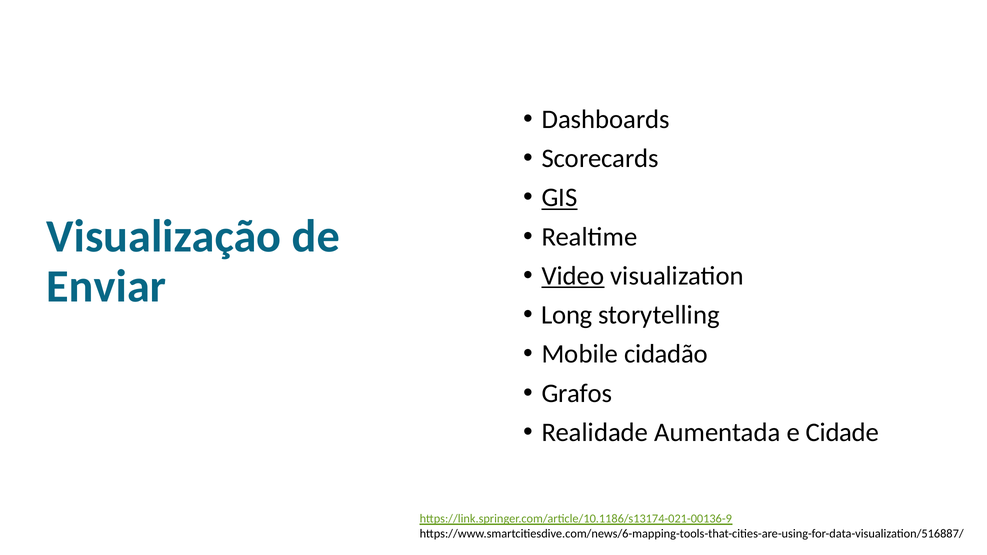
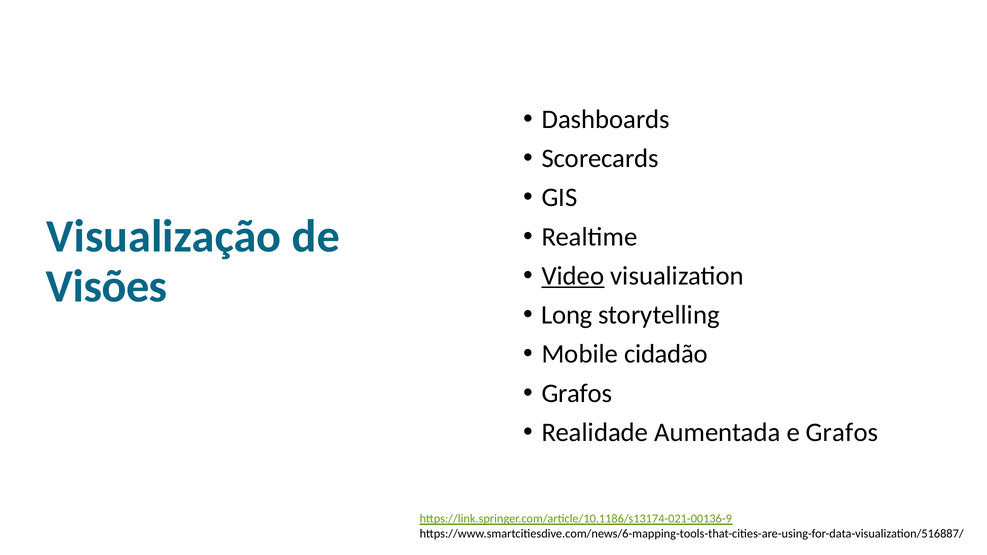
GIS underline: present -> none
Enviar: Enviar -> Visões
e Cidade: Cidade -> Grafos
